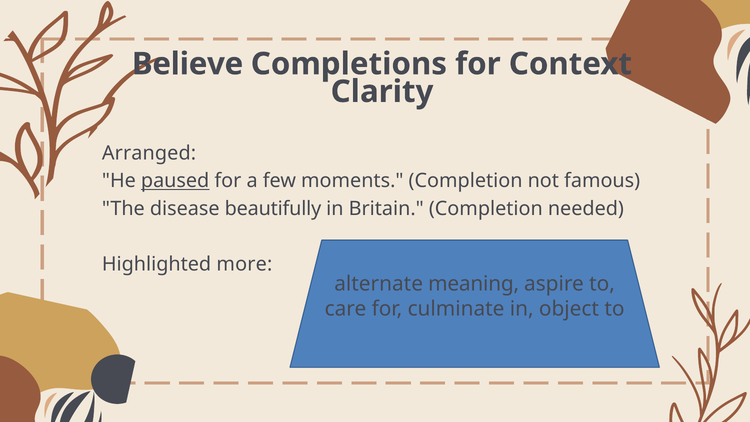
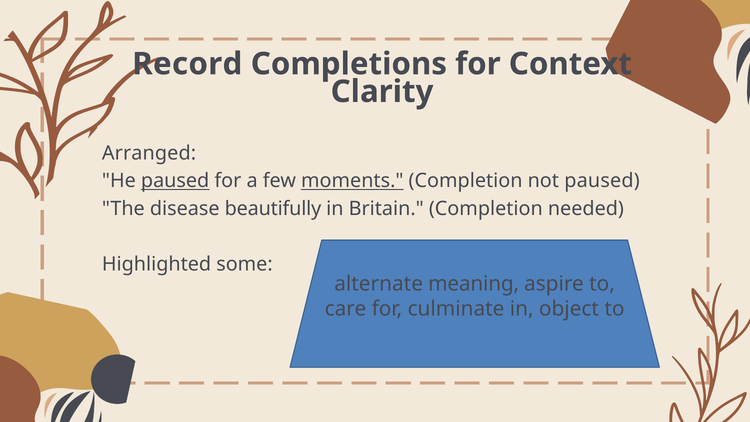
Believe: Believe -> Record
moments underline: none -> present
not famous: famous -> paused
more: more -> some
